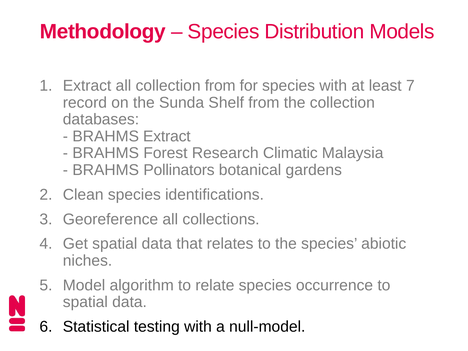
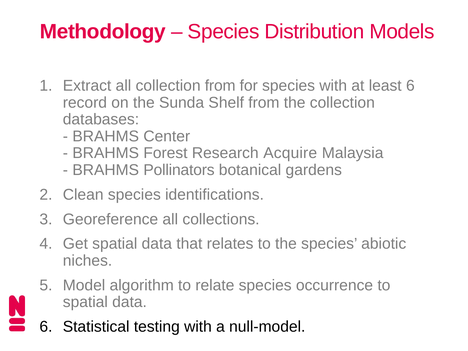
least 7: 7 -> 6
BRAHMS Extract: Extract -> Center
Climatic: Climatic -> Acquire
